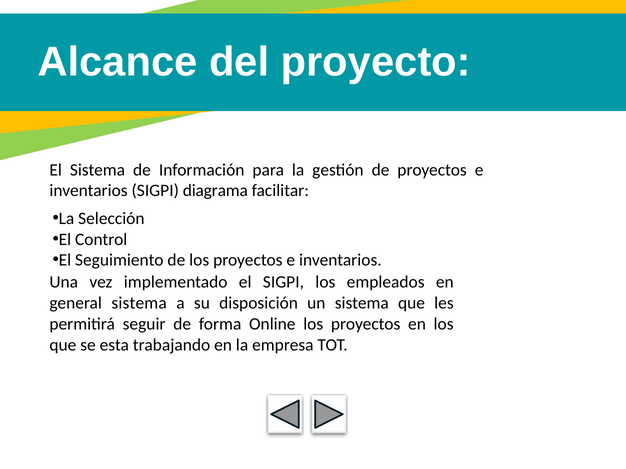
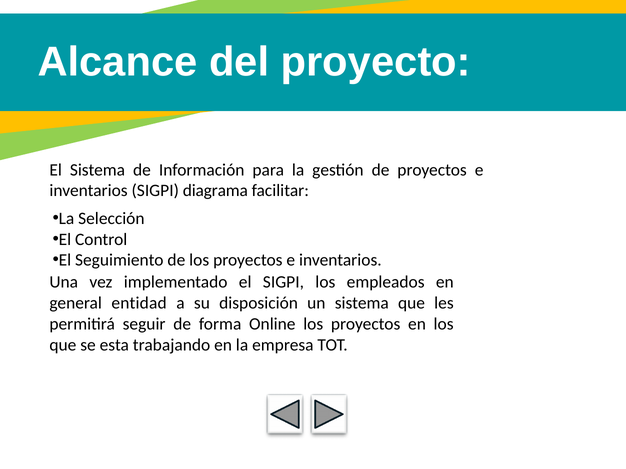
general sistema: sistema -> entidad
